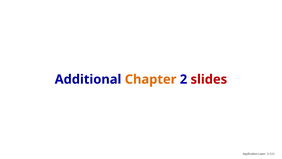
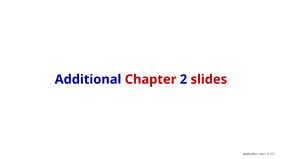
Chapter colour: orange -> red
